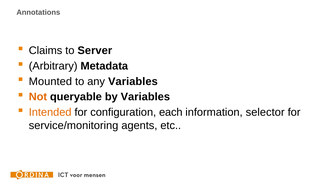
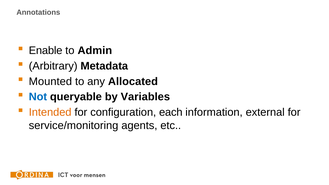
Claims: Claims -> Enable
Server: Server -> Admin
any Variables: Variables -> Allocated
Not colour: orange -> blue
selector: selector -> external
